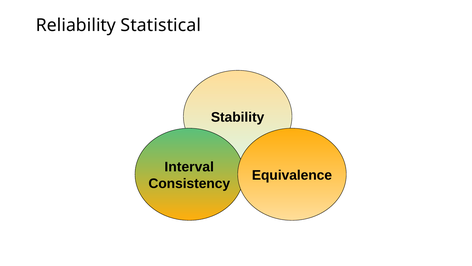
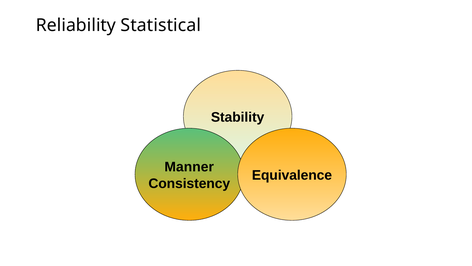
Interval: Interval -> Manner
